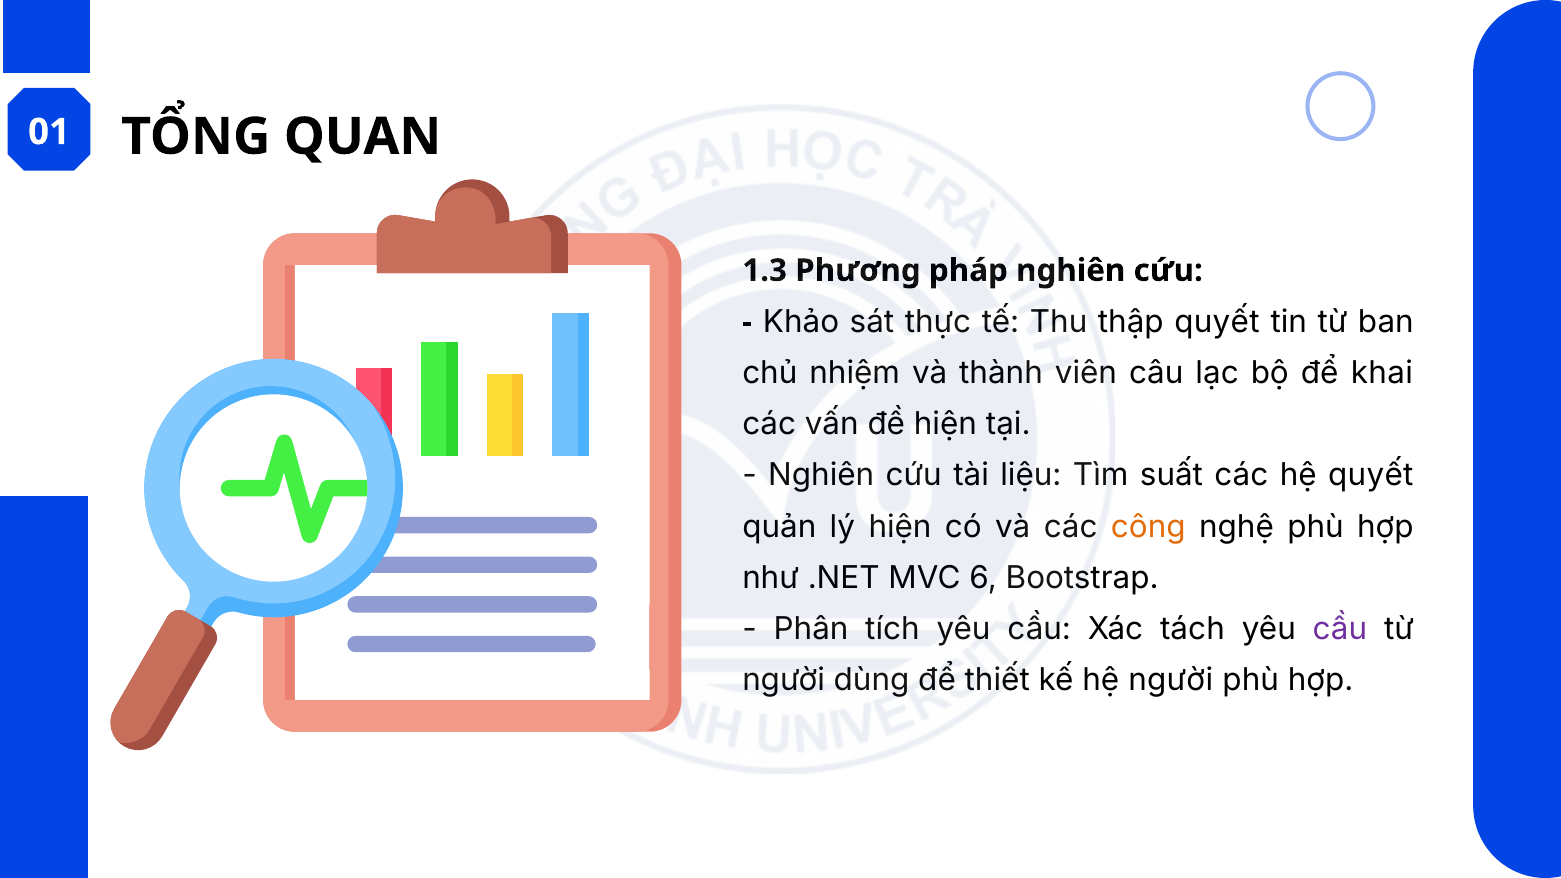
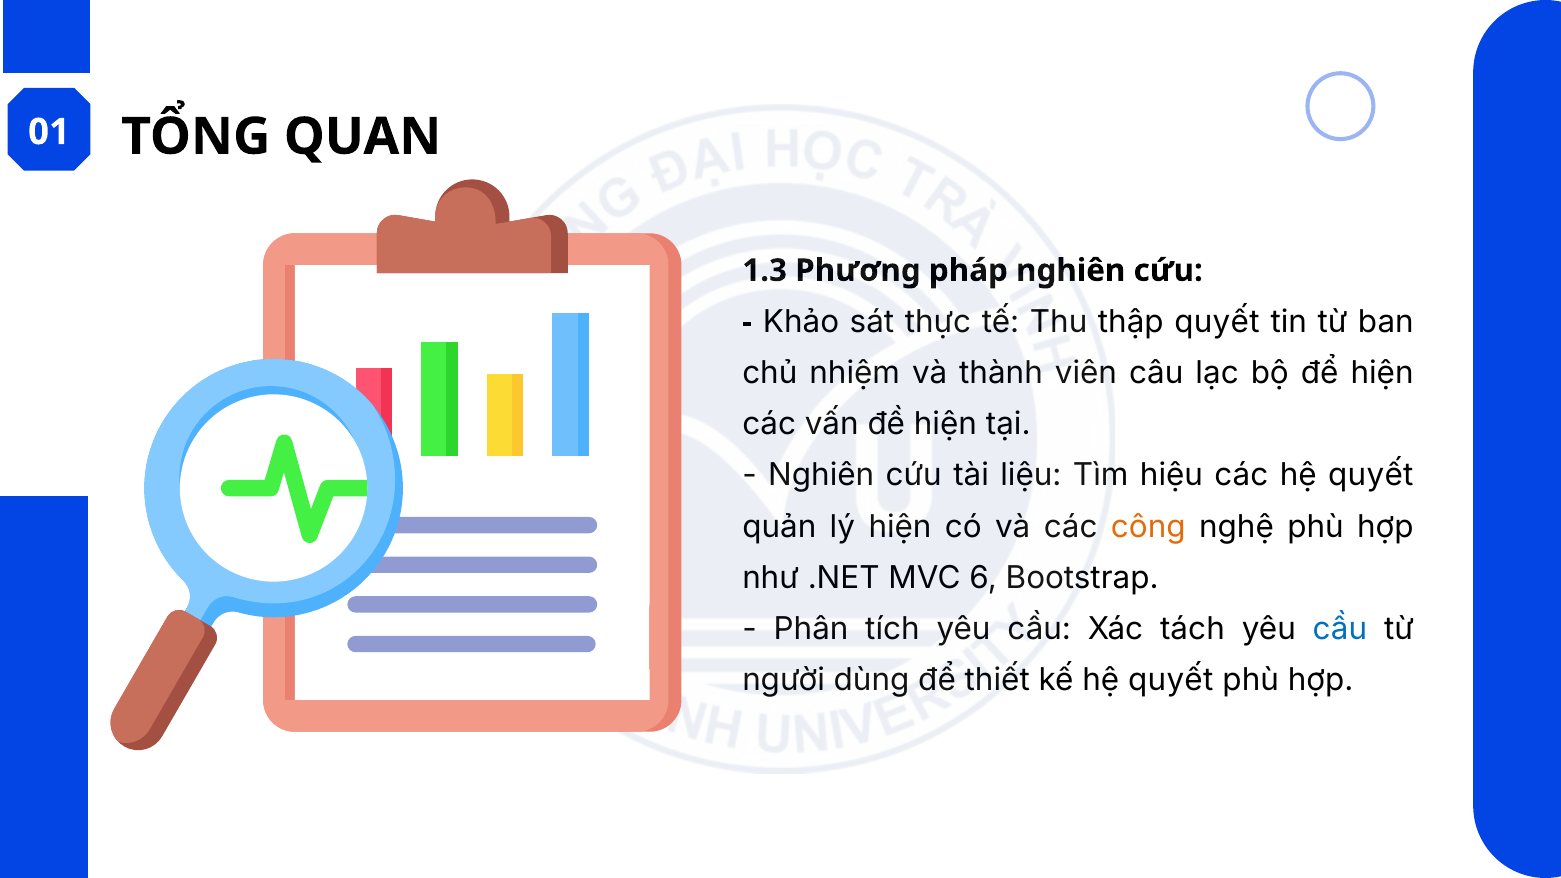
để khai: khai -> hiện
suất: suất -> hiệu
cầu at (1340, 629) colour: purple -> blue
người at (1171, 680): người -> quyết
